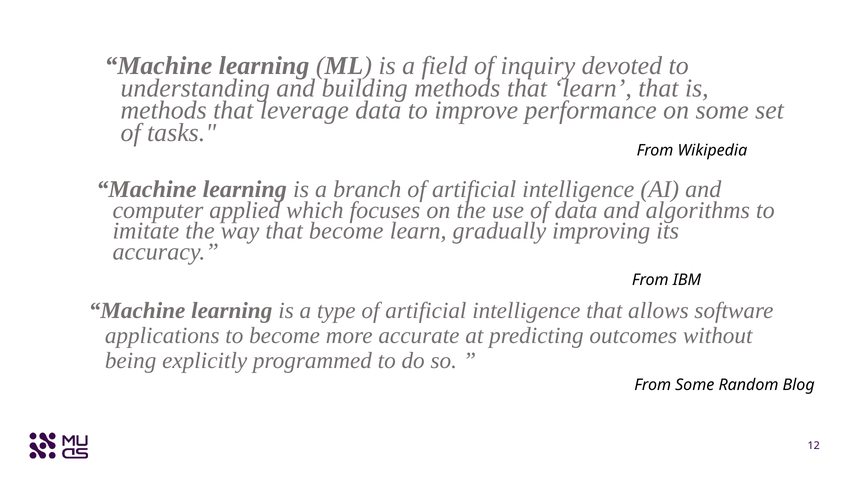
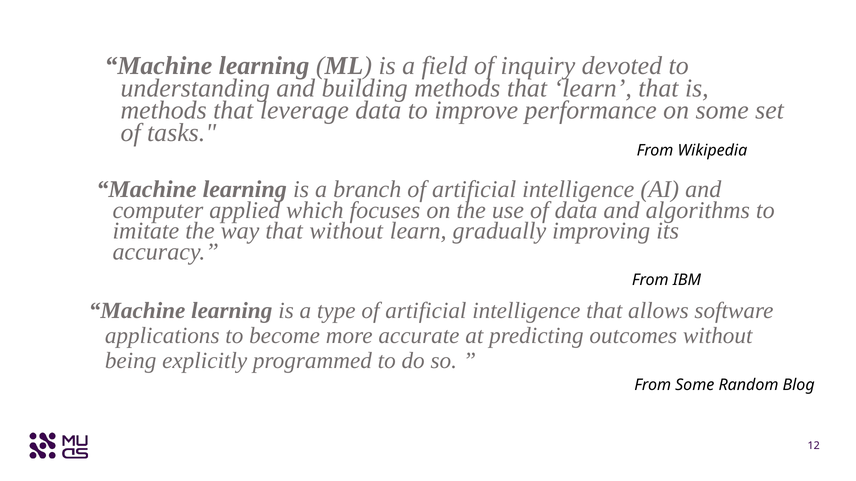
that become: become -> without
